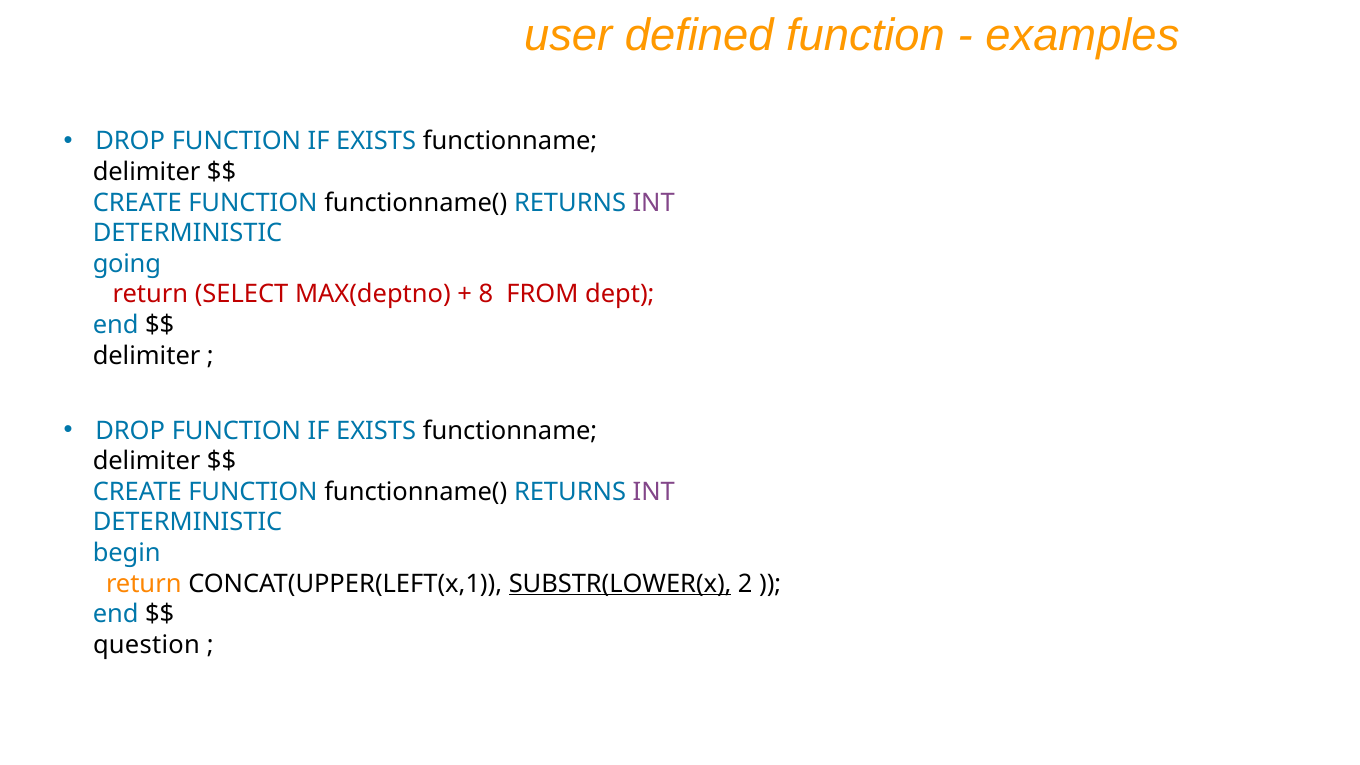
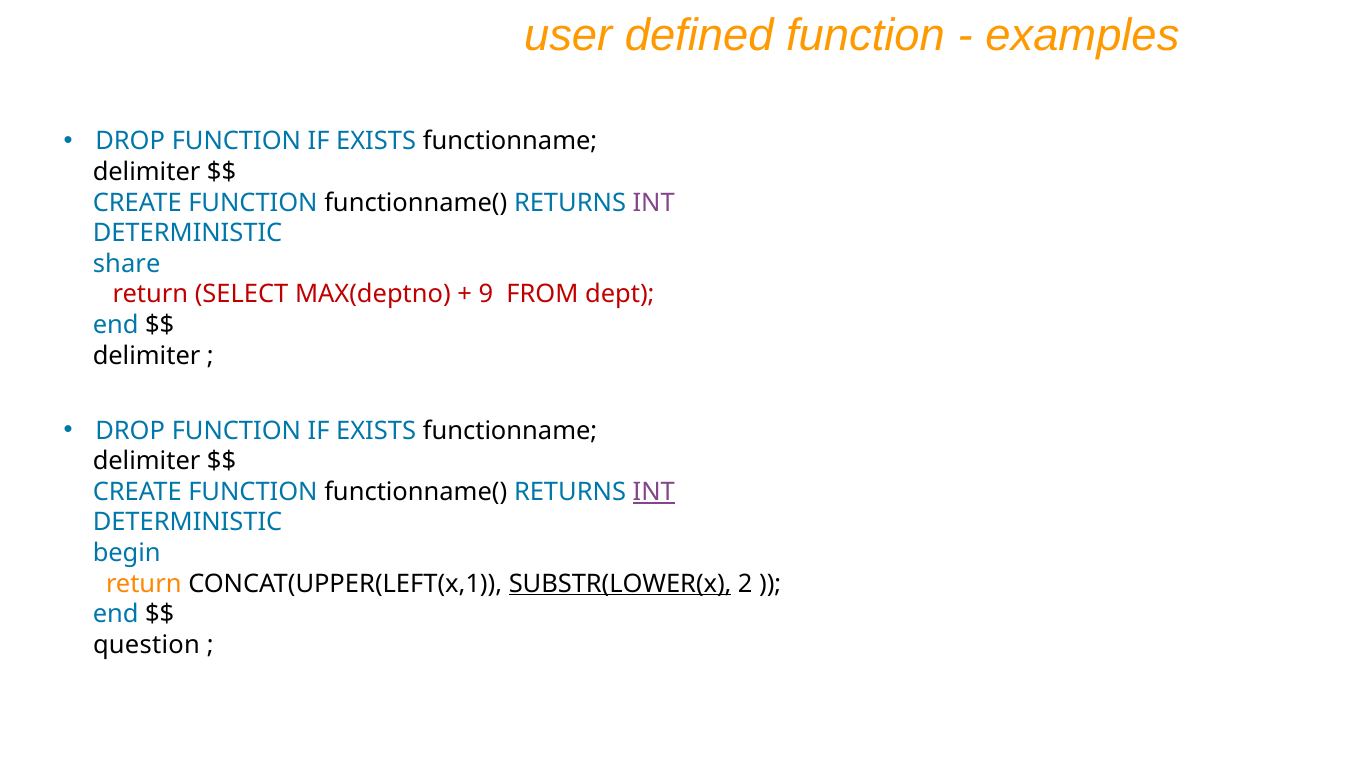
going: going -> share
8: 8 -> 9
INT at (654, 492) underline: none -> present
